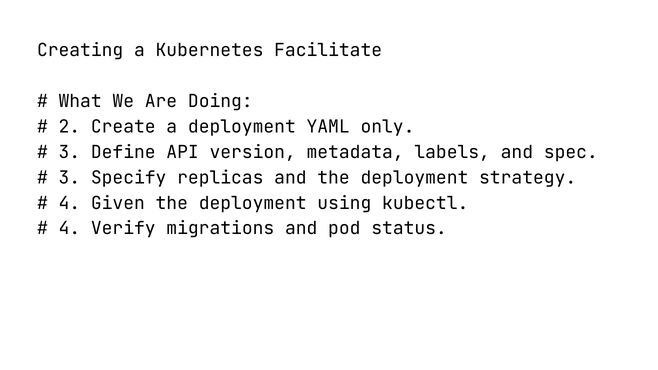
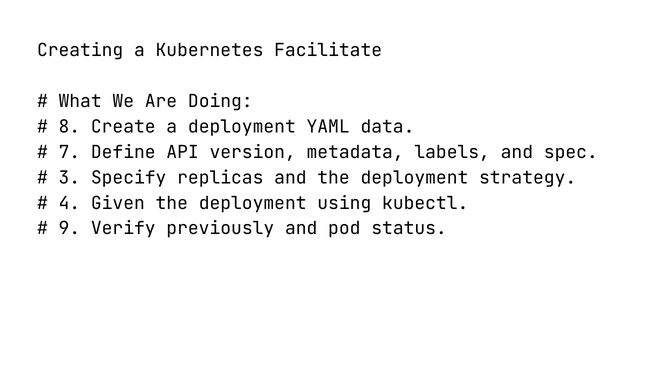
2: 2 -> 8
only: only -> data
3 at (69, 152): 3 -> 7
4 at (69, 229): 4 -> 9
migrations: migrations -> previously
